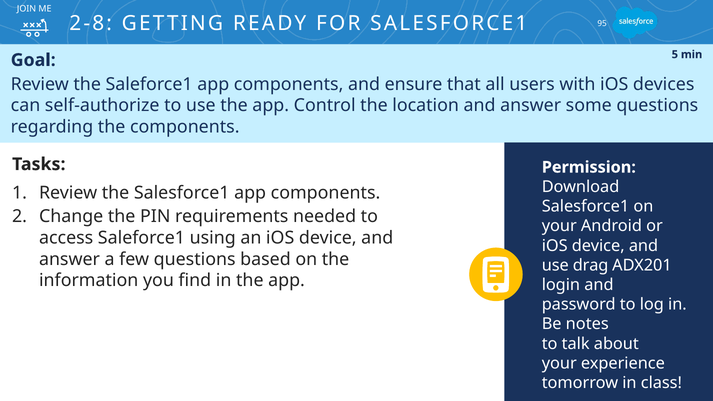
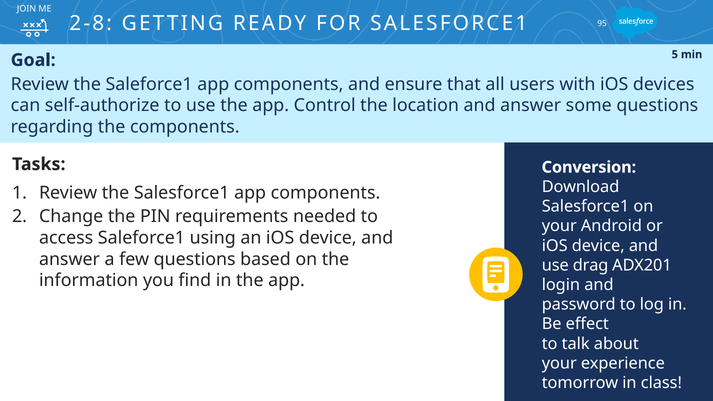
Permission: Permission -> Conversion
notes: notes -> effect
